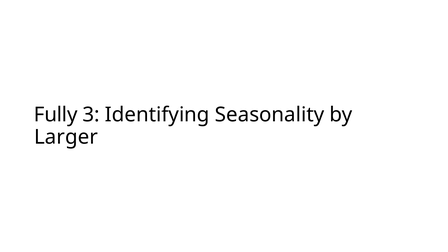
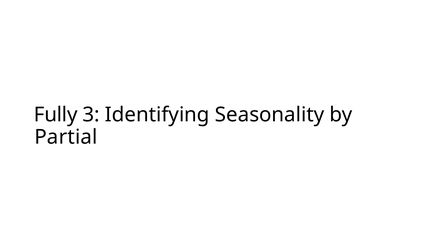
Larger: Larger -> Partial
